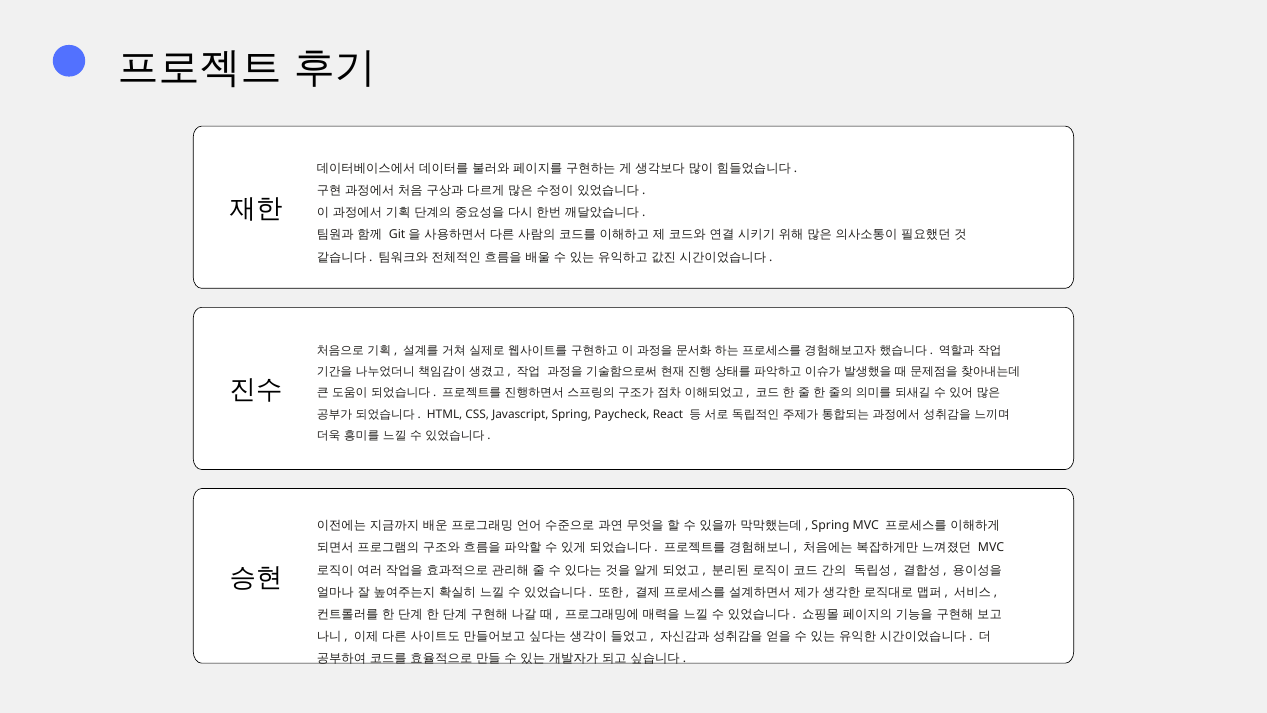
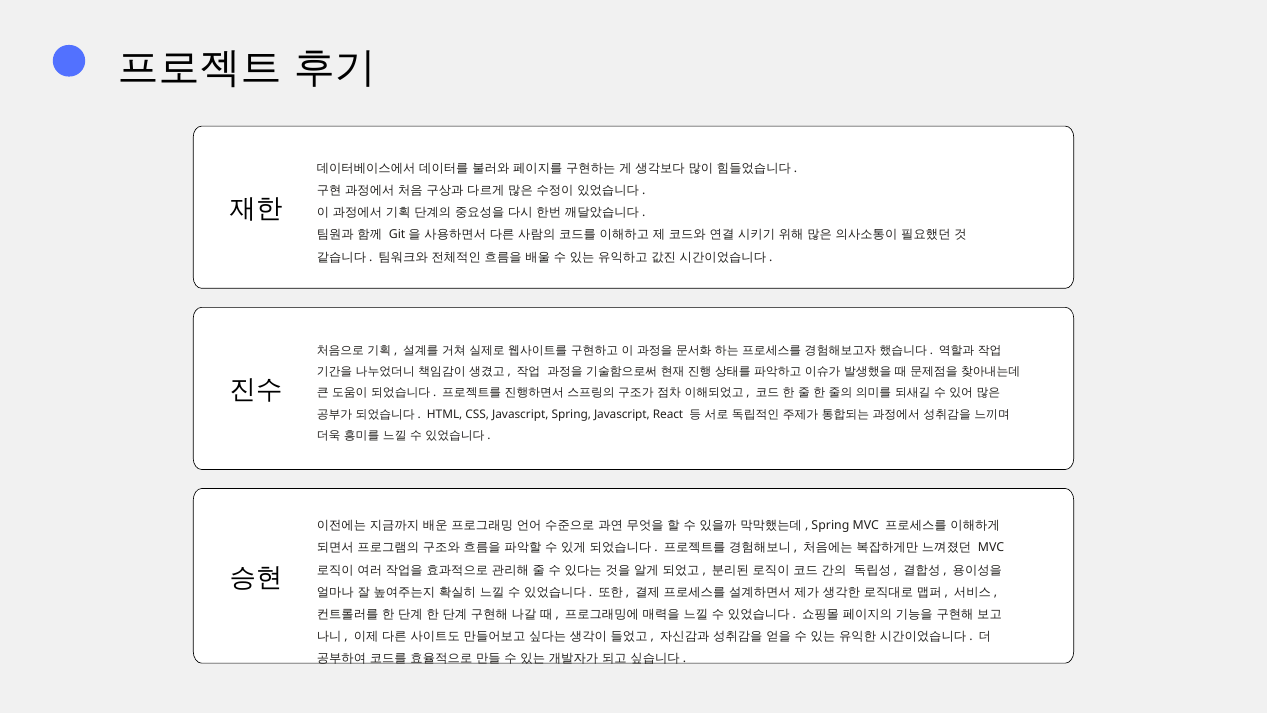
Spring Paycheck: Paycheck -> Javascript
